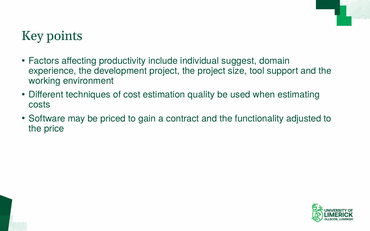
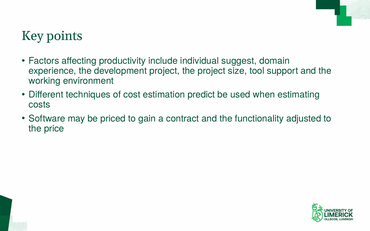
quality: quality -> predict
